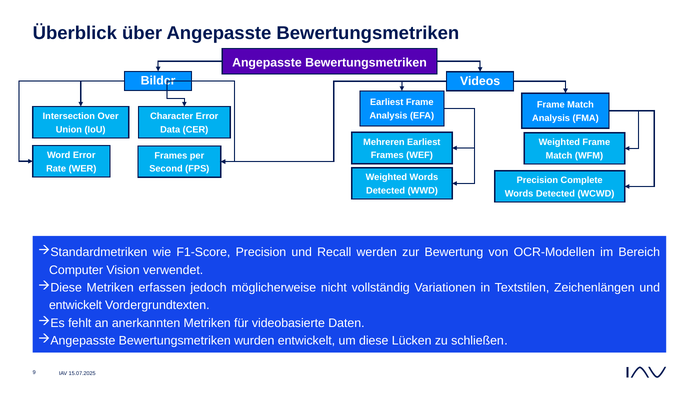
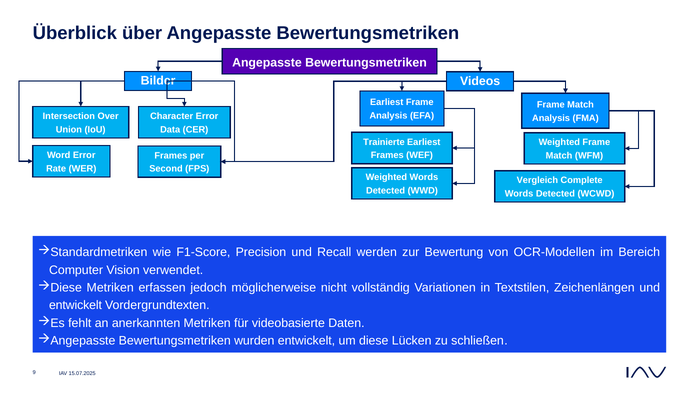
Mehreren: Mehreren -> Trainierte
Precision at (537, 181): Precision -> Vergleich
